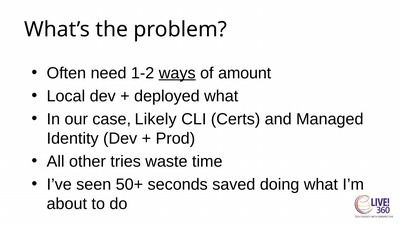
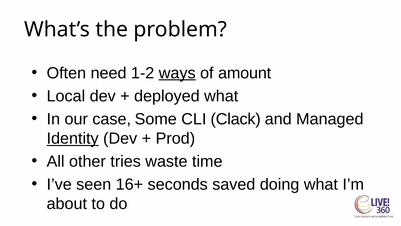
Likely: Likely -> Some
Certs: Certs -> Clack
Identity underline: none -> present
50+: 50+ -> 16+
